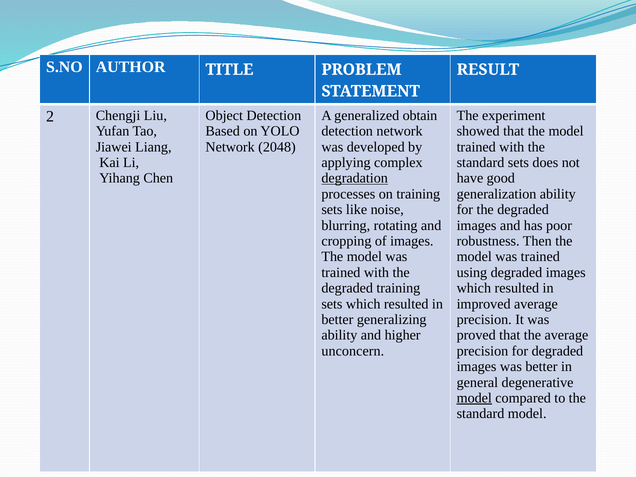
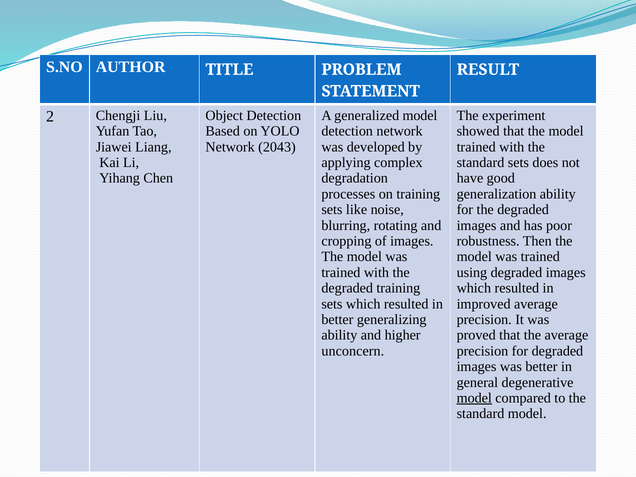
generalized obtain: obtain -> model
2048: 2048 -> 2043
degradation underline: present -> none
